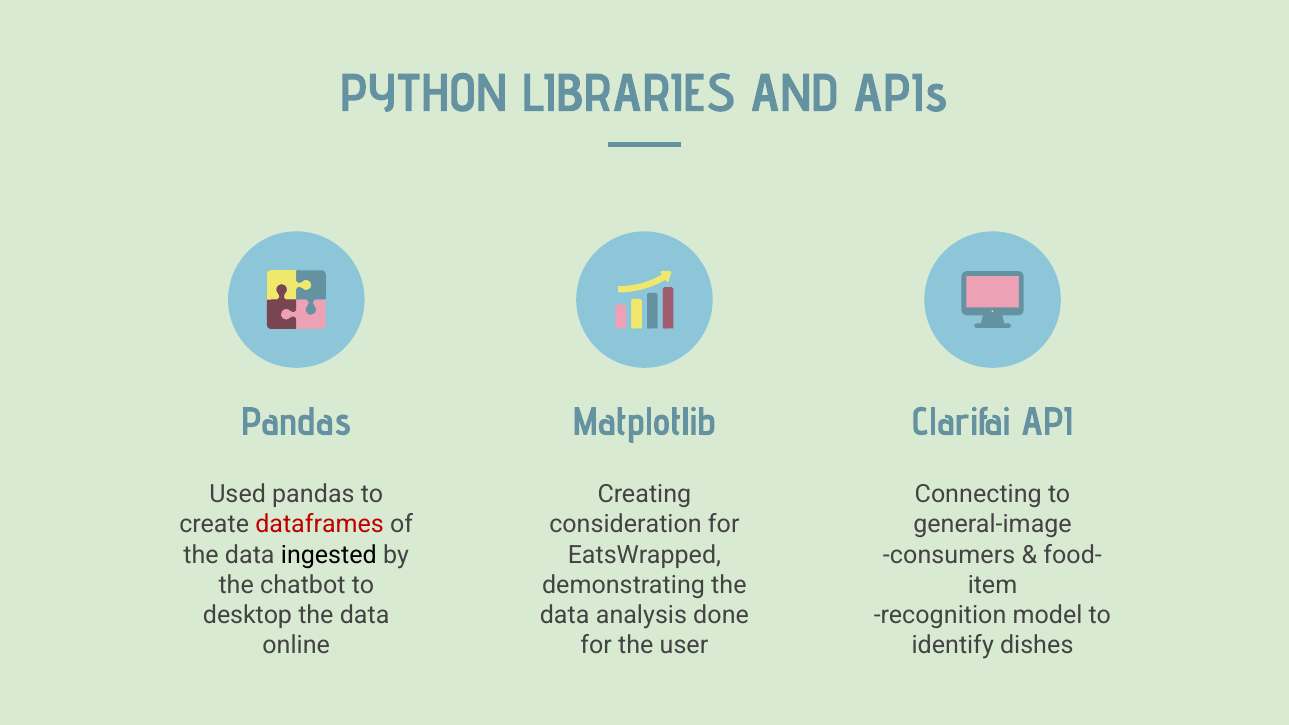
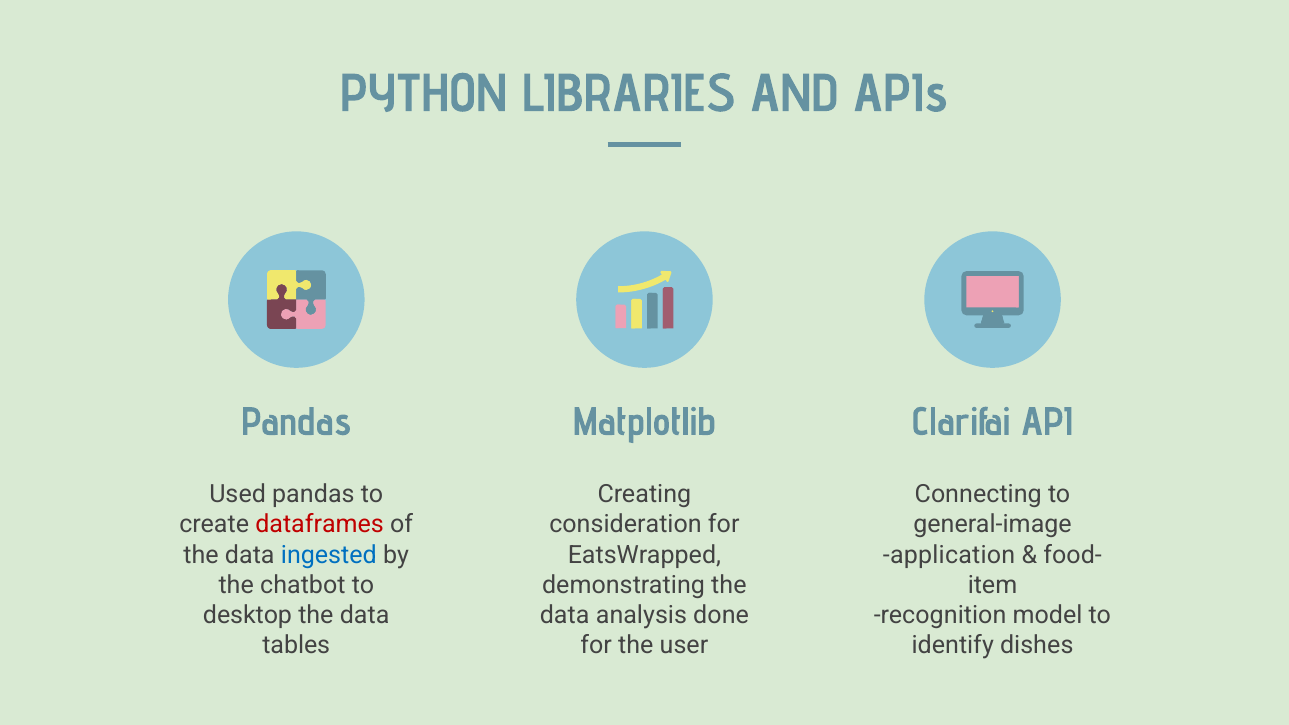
ingested colour: black -> blue
consumers: consumers -> application
online: online -> tables
